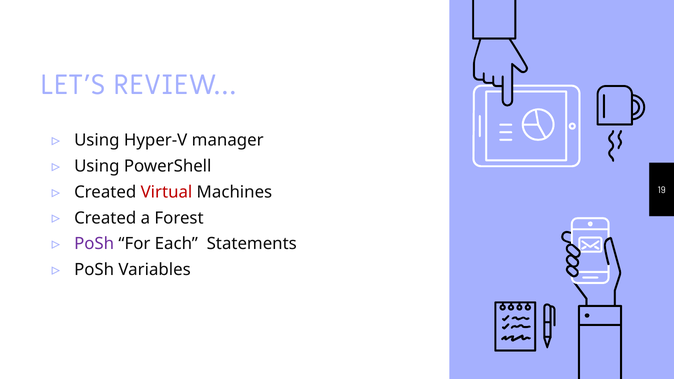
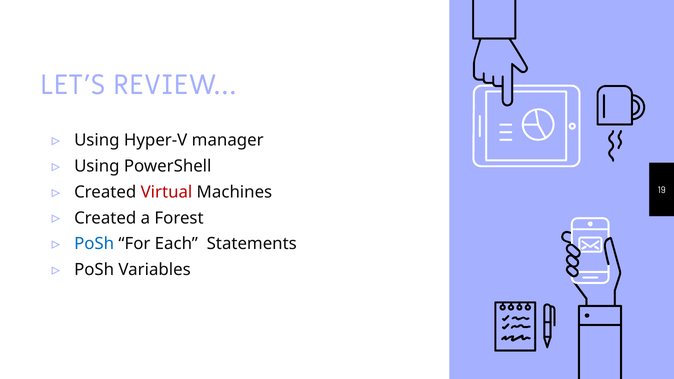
PoSh at (94, 244) colour: purple -> blue
